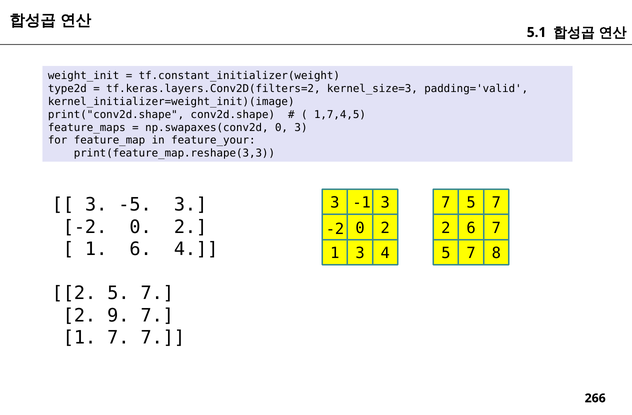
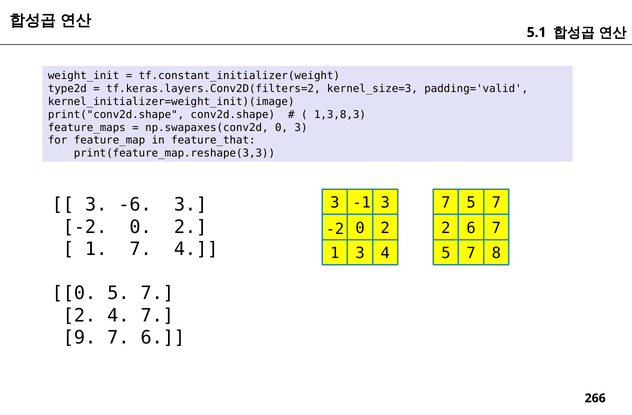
1,7,4,5: 1,7,4,5 -> 1,3,8,3
feature_your: feature_your -> feature_that
-5: -5 -> -6
1 6: 6 -> 7
2 at (74, 293): 2 -> 0
2 9: 9 -> 4
1 at (79, 338): 1 -> 9
7 at (163, 338): 7 -> 6
